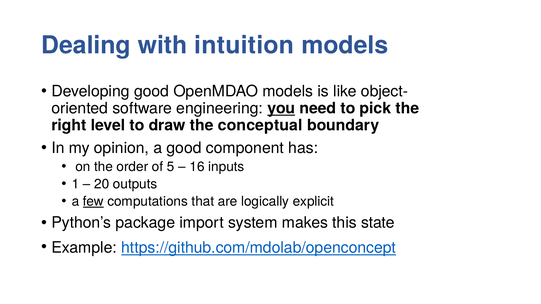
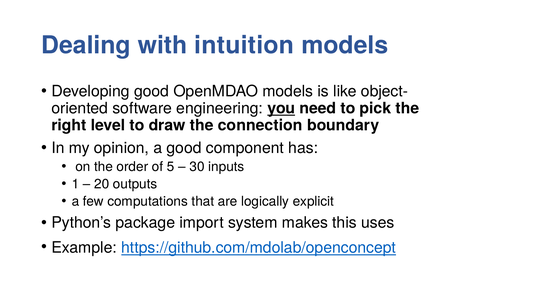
conceptual: conceptual -> connection
16: 16 -> 30
few underline: present -> none
state: state -> uses
